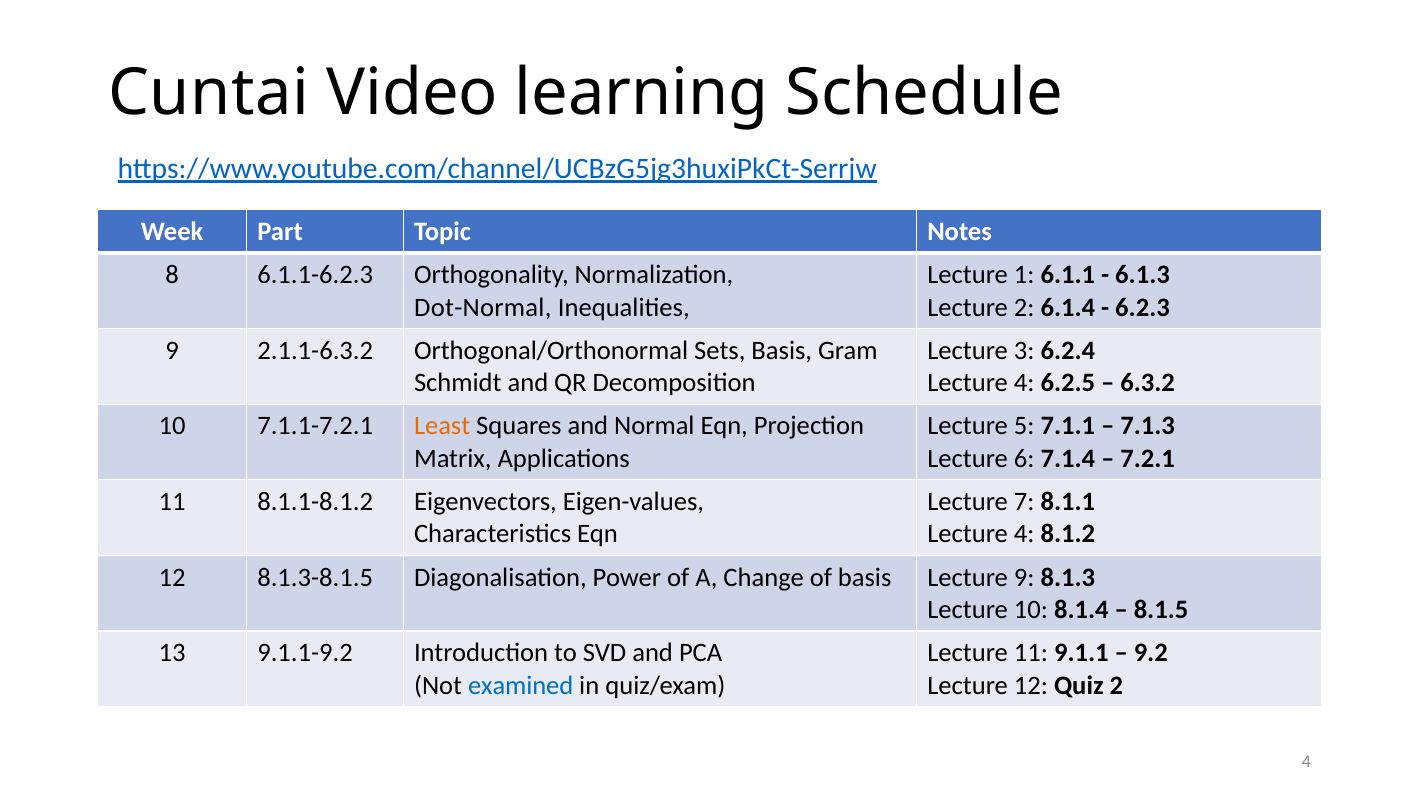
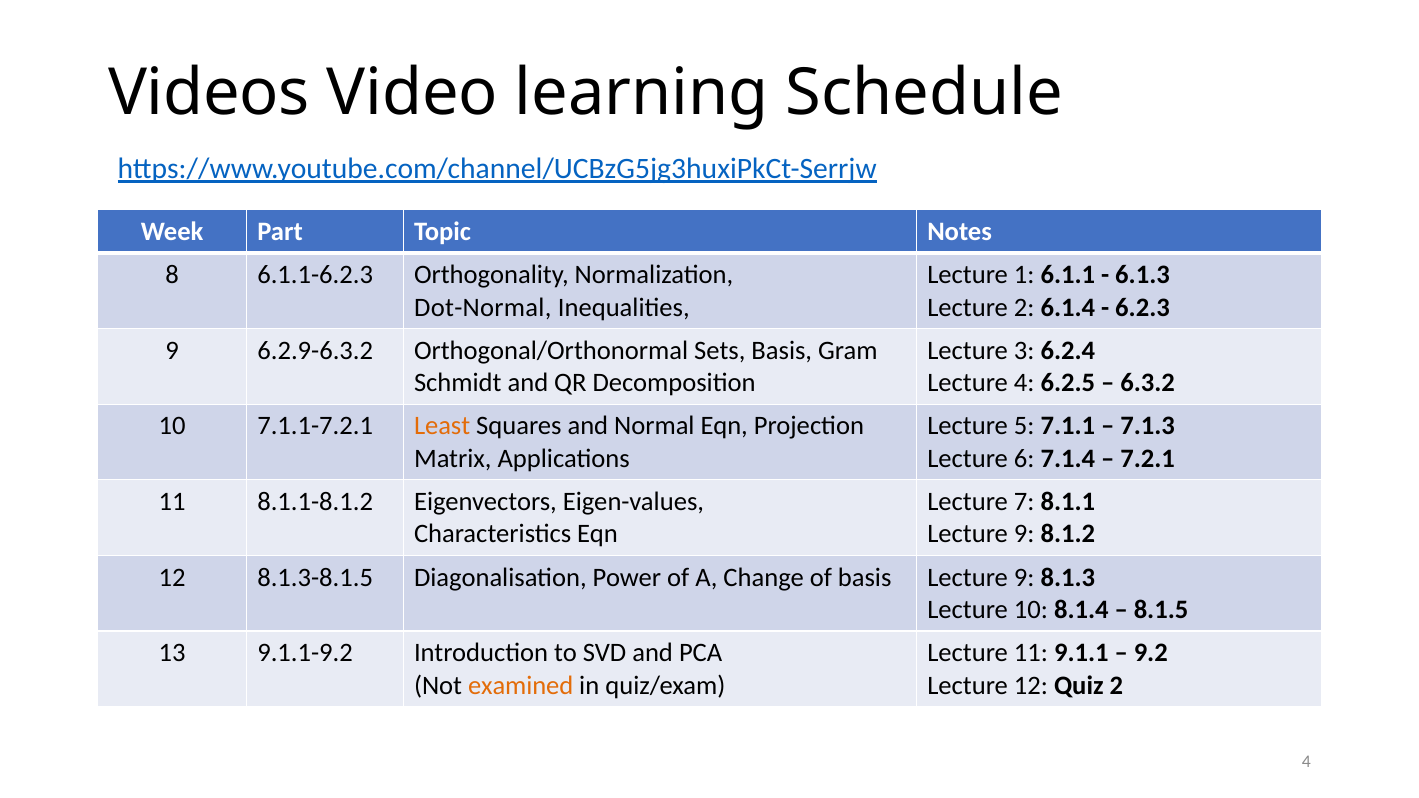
Cuntai: Cuntai -> Videos
2.1.1-6.3.2: 2.1.1-6.3.2 -> 6.2.9-6.3.2
4 at (1024, 534): 4 -> 9
examined colour: blue -> orange
